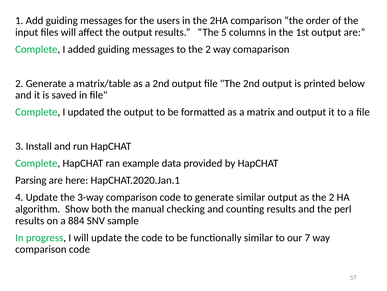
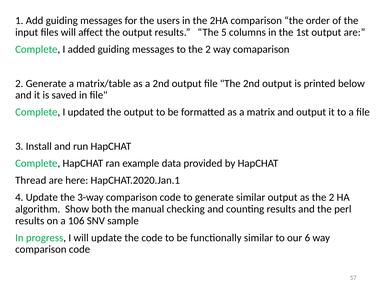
Parsing: Parsing -> Thread
884: 884 -> 106
7: 7 -> 6
